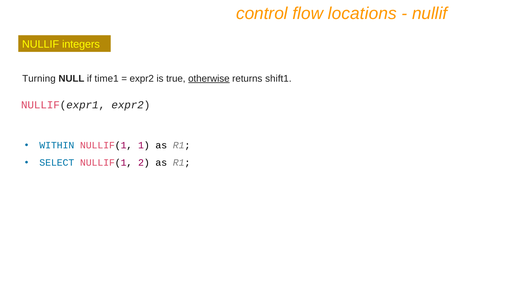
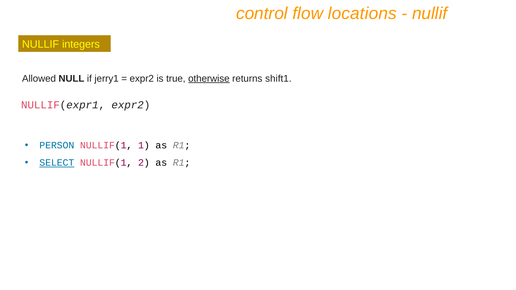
Turning: Turning -> Allowed
time1: time1 -> jerry1
WITHIN: WITHIN -> PERSON
SELECT underline: none -> present
